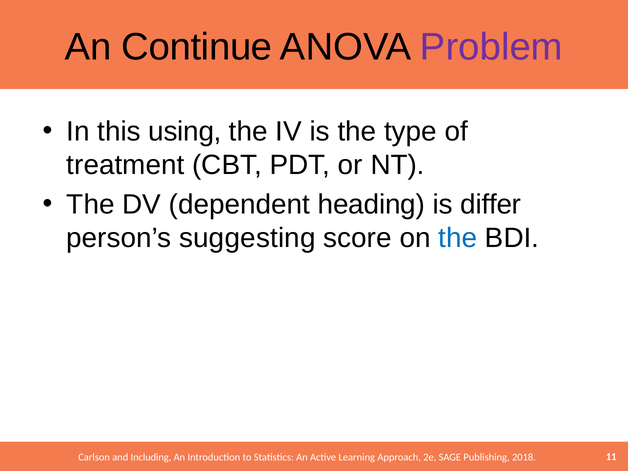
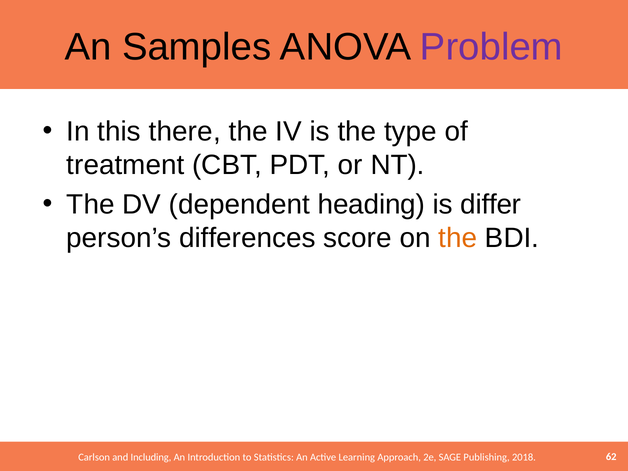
Continue: Continue -> Samples
using: using -> there
suggesting: suggesting -> differences
the at (458, 238) colour: blue -> orange
11: 11 -> 62
